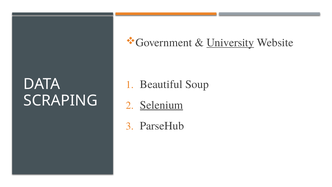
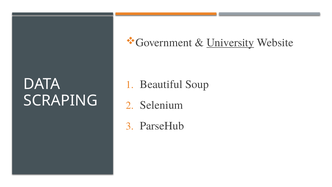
Selenium underline: present -> none
